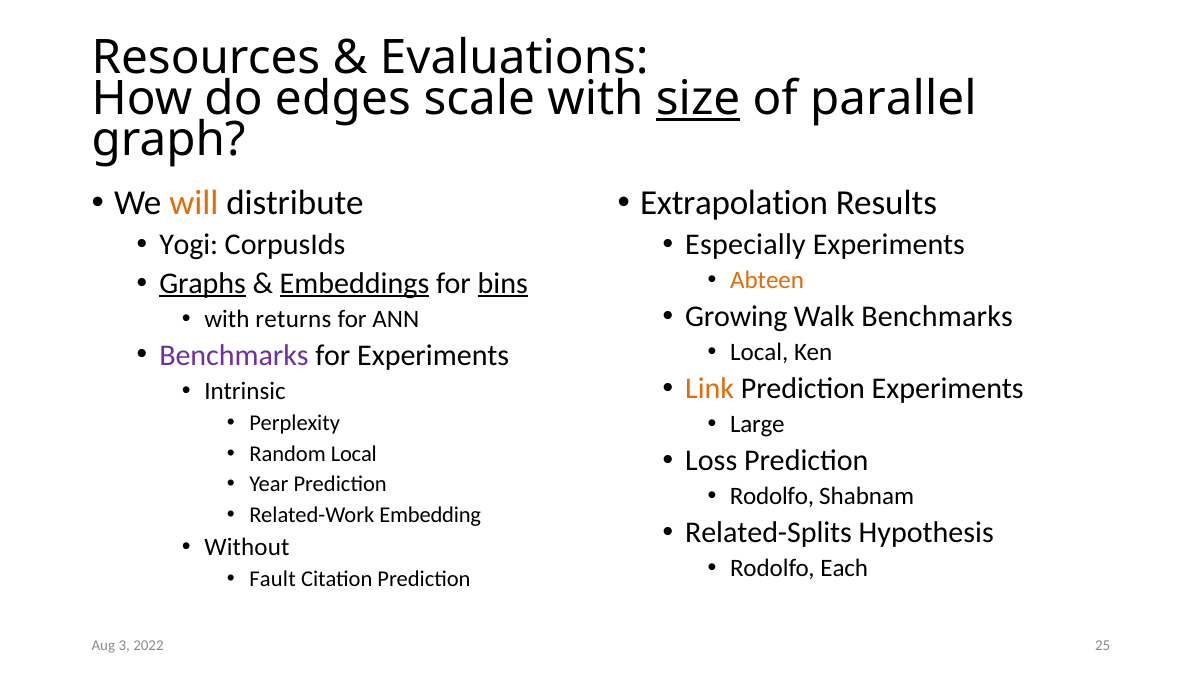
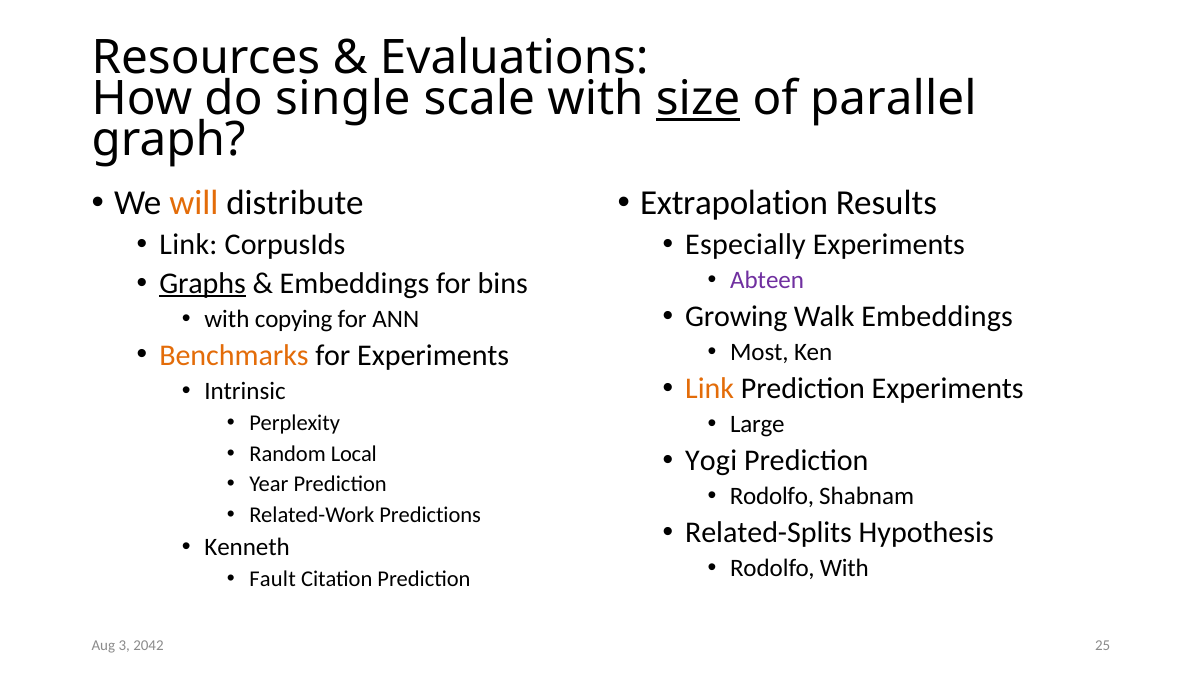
edges: edges -> single
Yogi at (189, 245): Yogi -> Link
Abteen colour: orange -> purple
Embeddings at (354, 283) underline: present -> none
bins underline: present -> none
Walk Benchmarks: Benchmarks -> Embeddings
returns: returns -> copying
Local at (759, 353): Local -> Most
Benchmarks at (234, 355) colour: purple -> orange
Loss: Loss -> Yogi
Embedding: Embedding -> Predictions
Without: Without -> Kenneth
Rodolfo Each: Each -> With
2022: 2022 -> 2042
